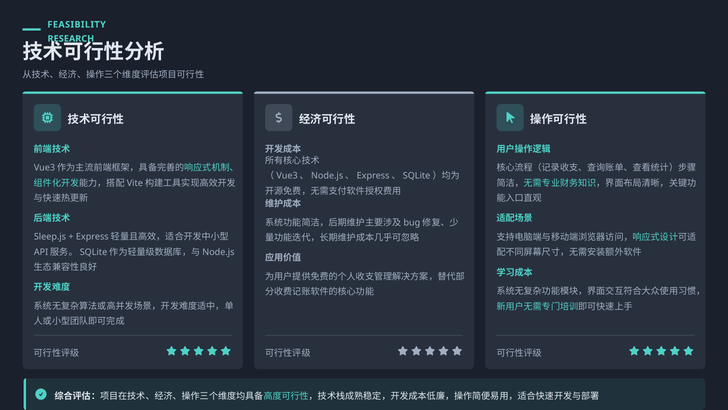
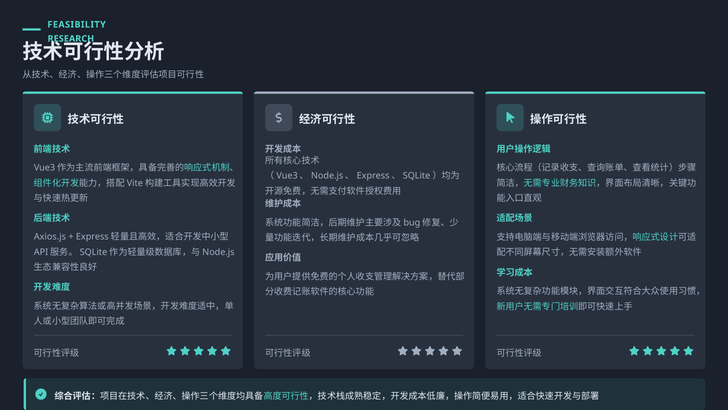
Sleep.js: Sleep.js -> Axios.js
